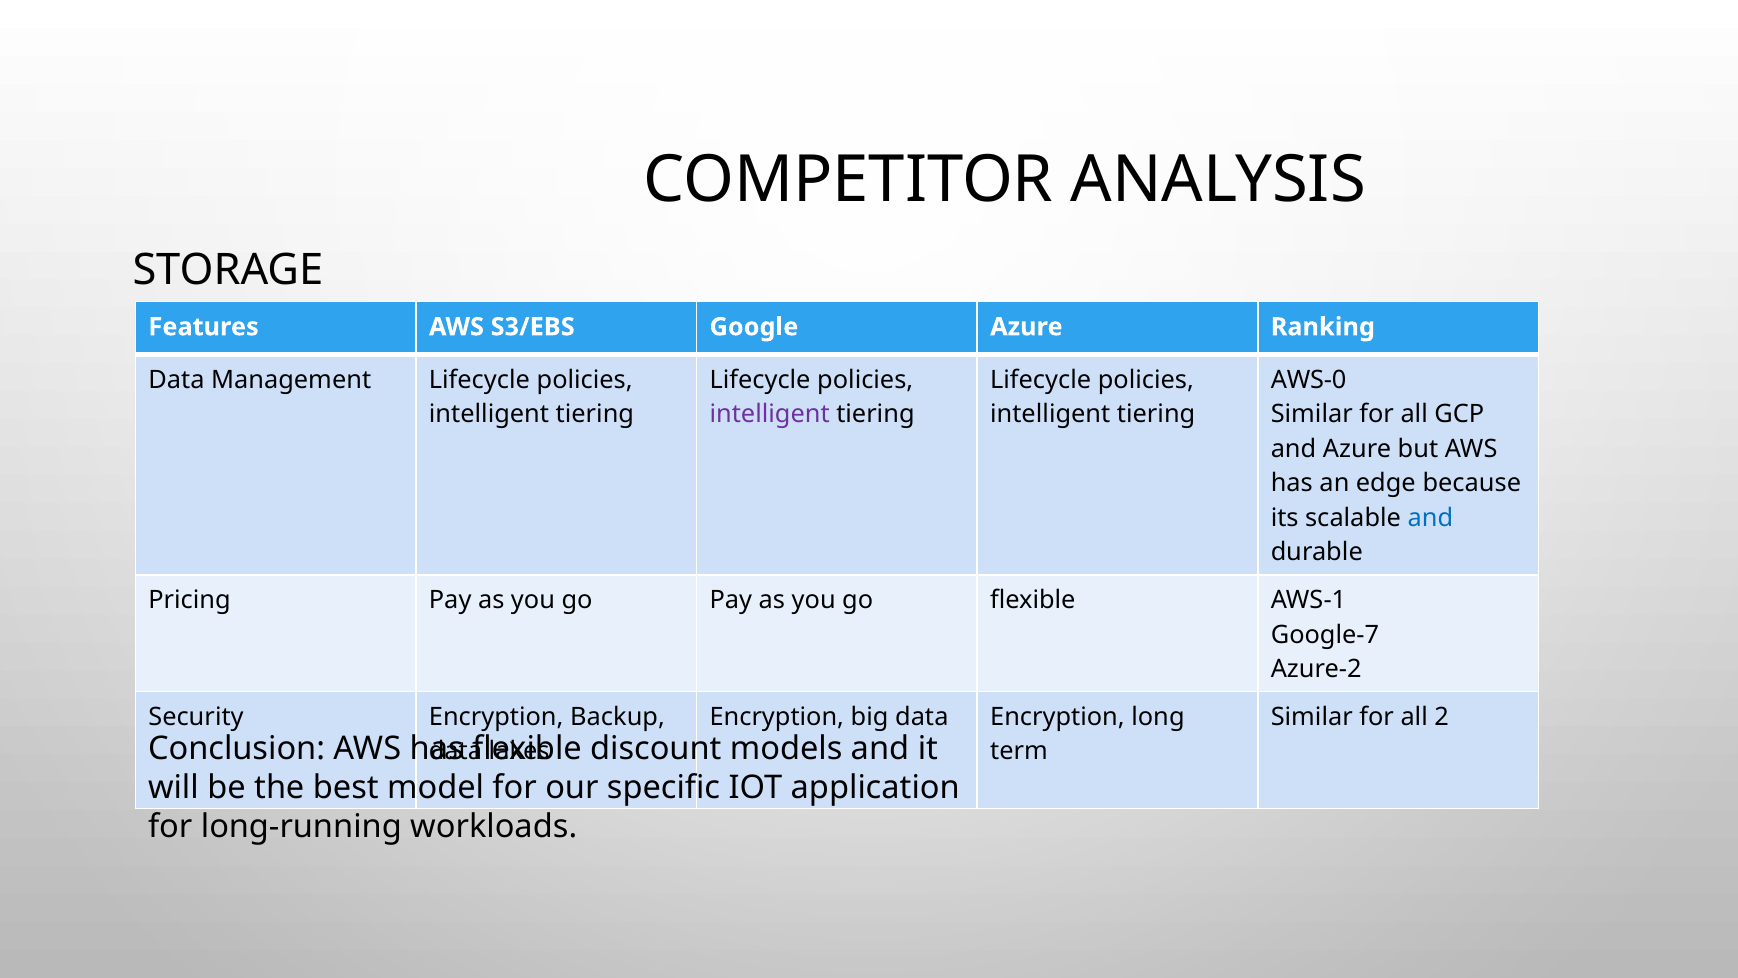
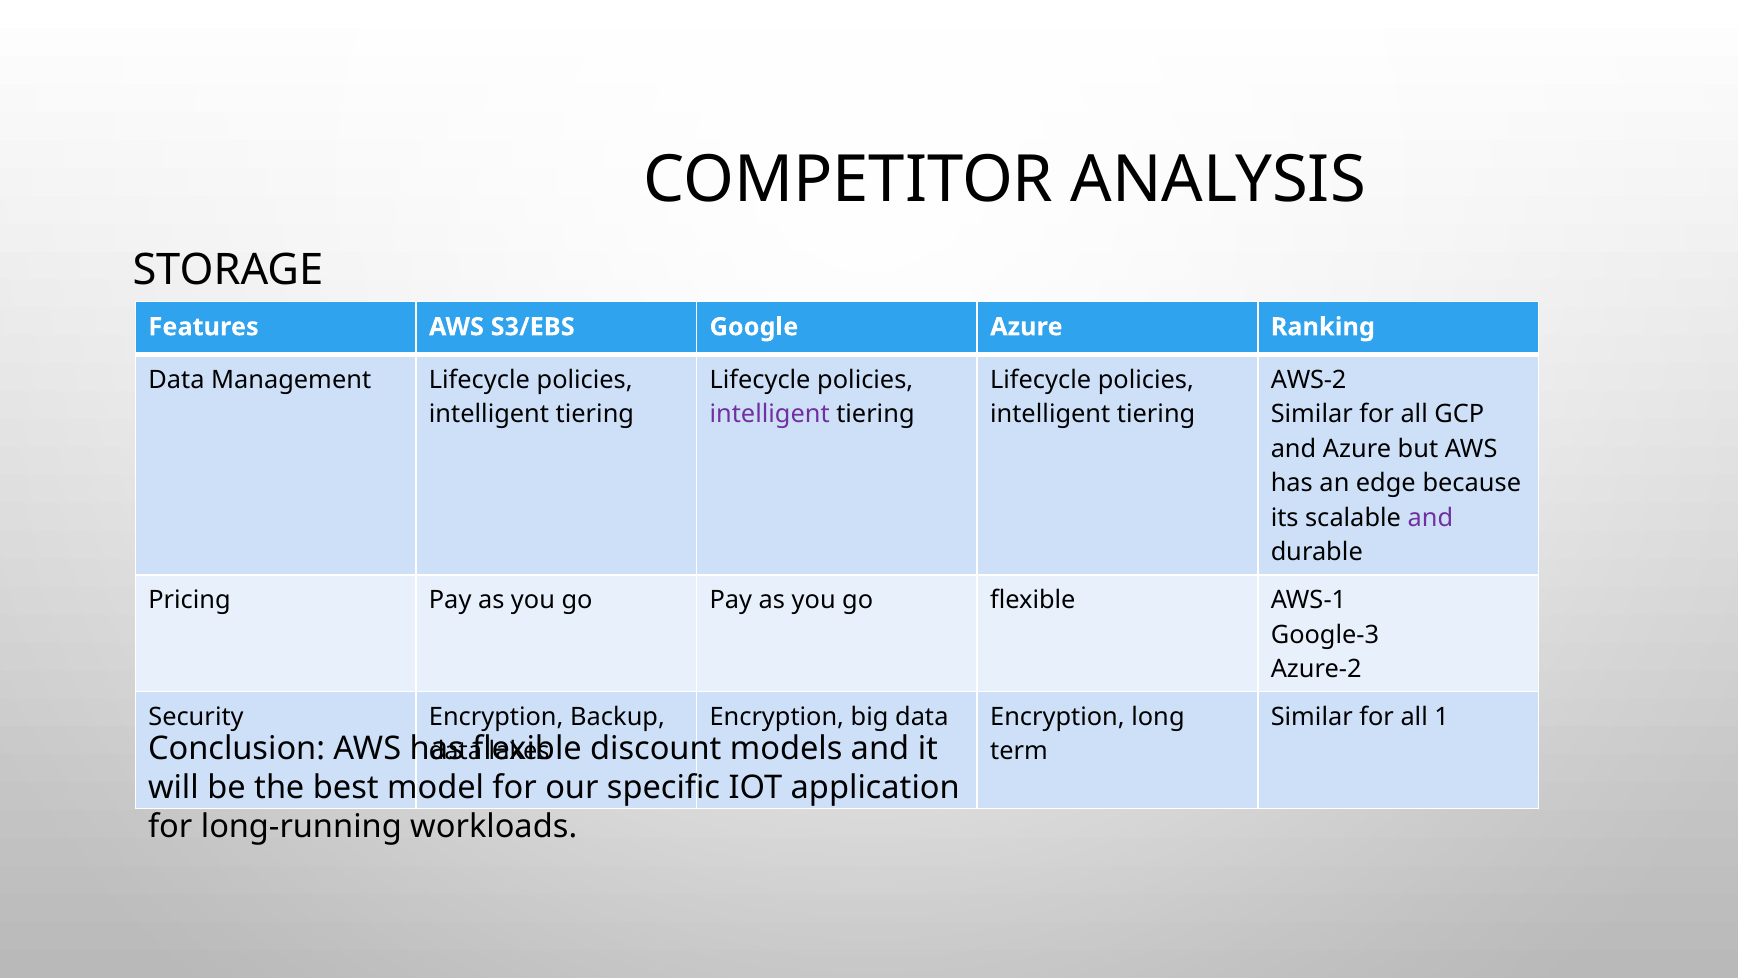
AWS-0: AWS-0 -> AWS-2
and at (1430, 518) colour: blue -> purple
Google-7: Google-7 -> Google-3
2: 2 -> 1
